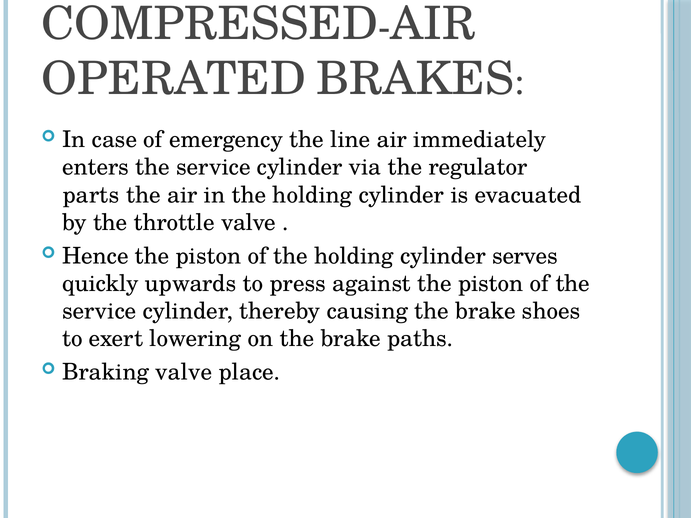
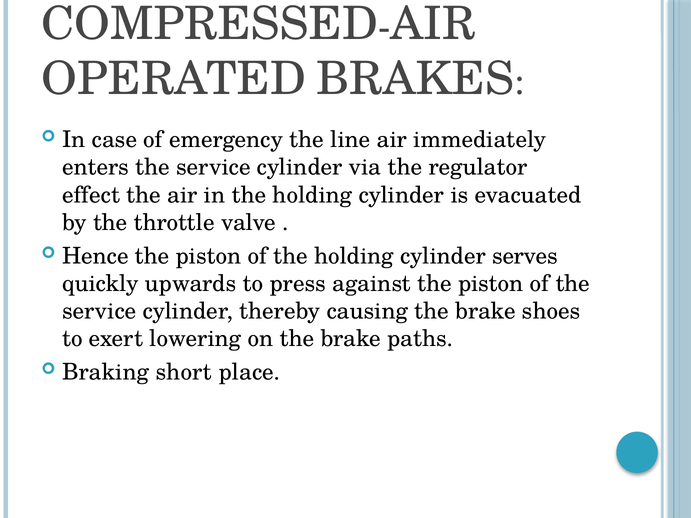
parts: parts -> effect
Braking valve: valve -> short
